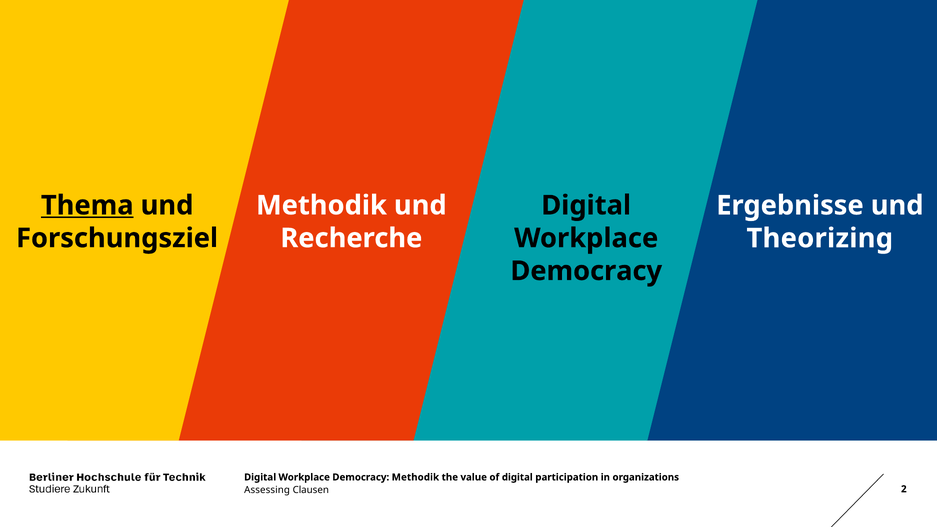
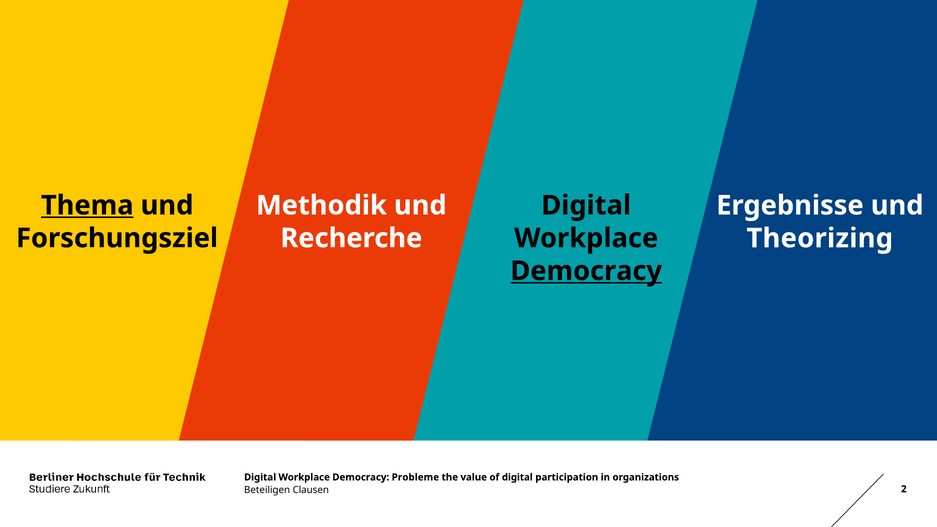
Democracy at (586, 271) underline: none -> present
Democracy Methodik: Methodik -> Probleme
Assessing: Assessing -> Beteiligen
